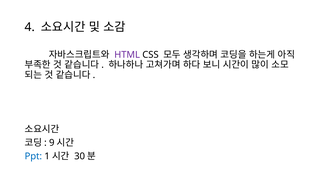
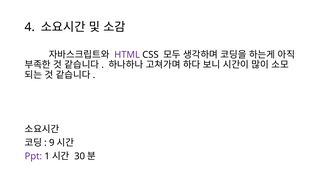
Ppt colour: blue -> purple
